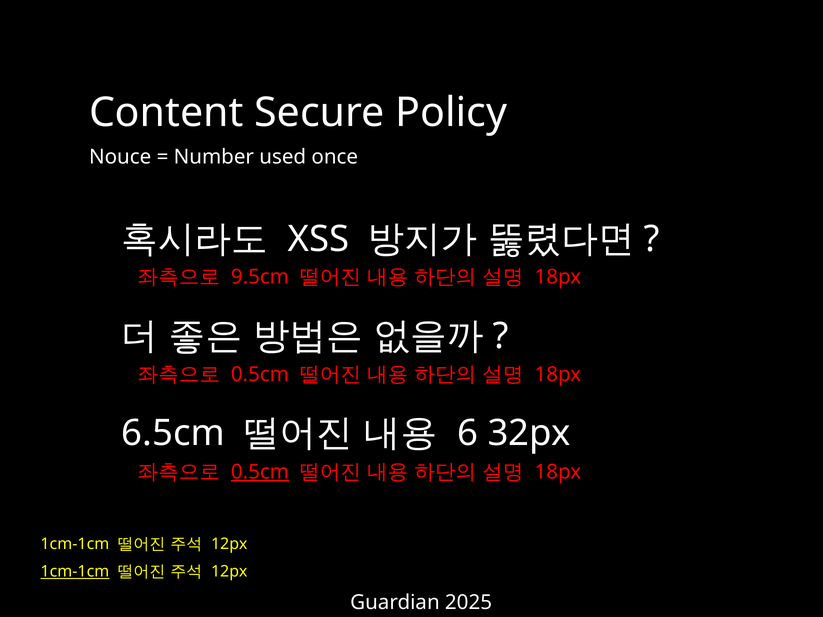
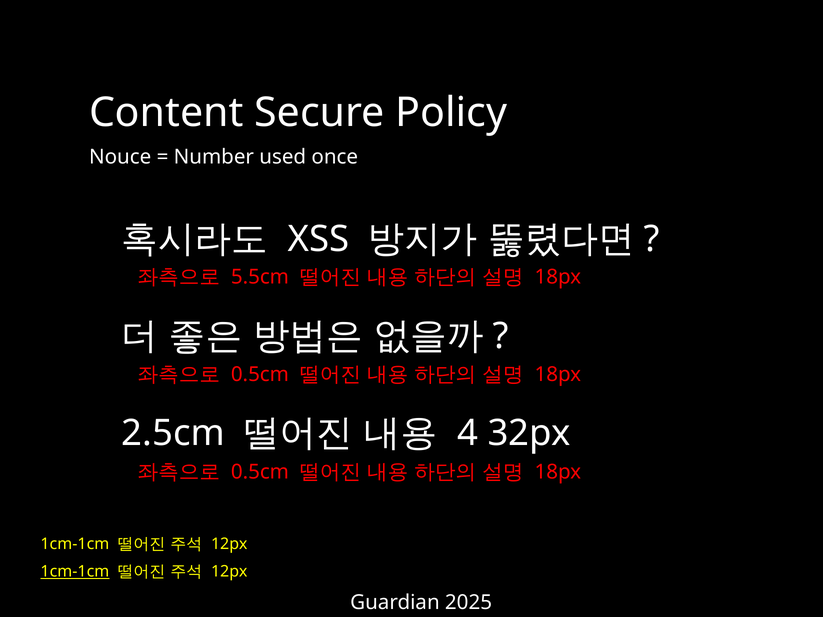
9.5cm: 9.5cm -> 5.5cm
6.5cm: 6.5cm -> 2.5cm
6: 6 -> 4
0.5cm at (260, 472) underline: present -> none
